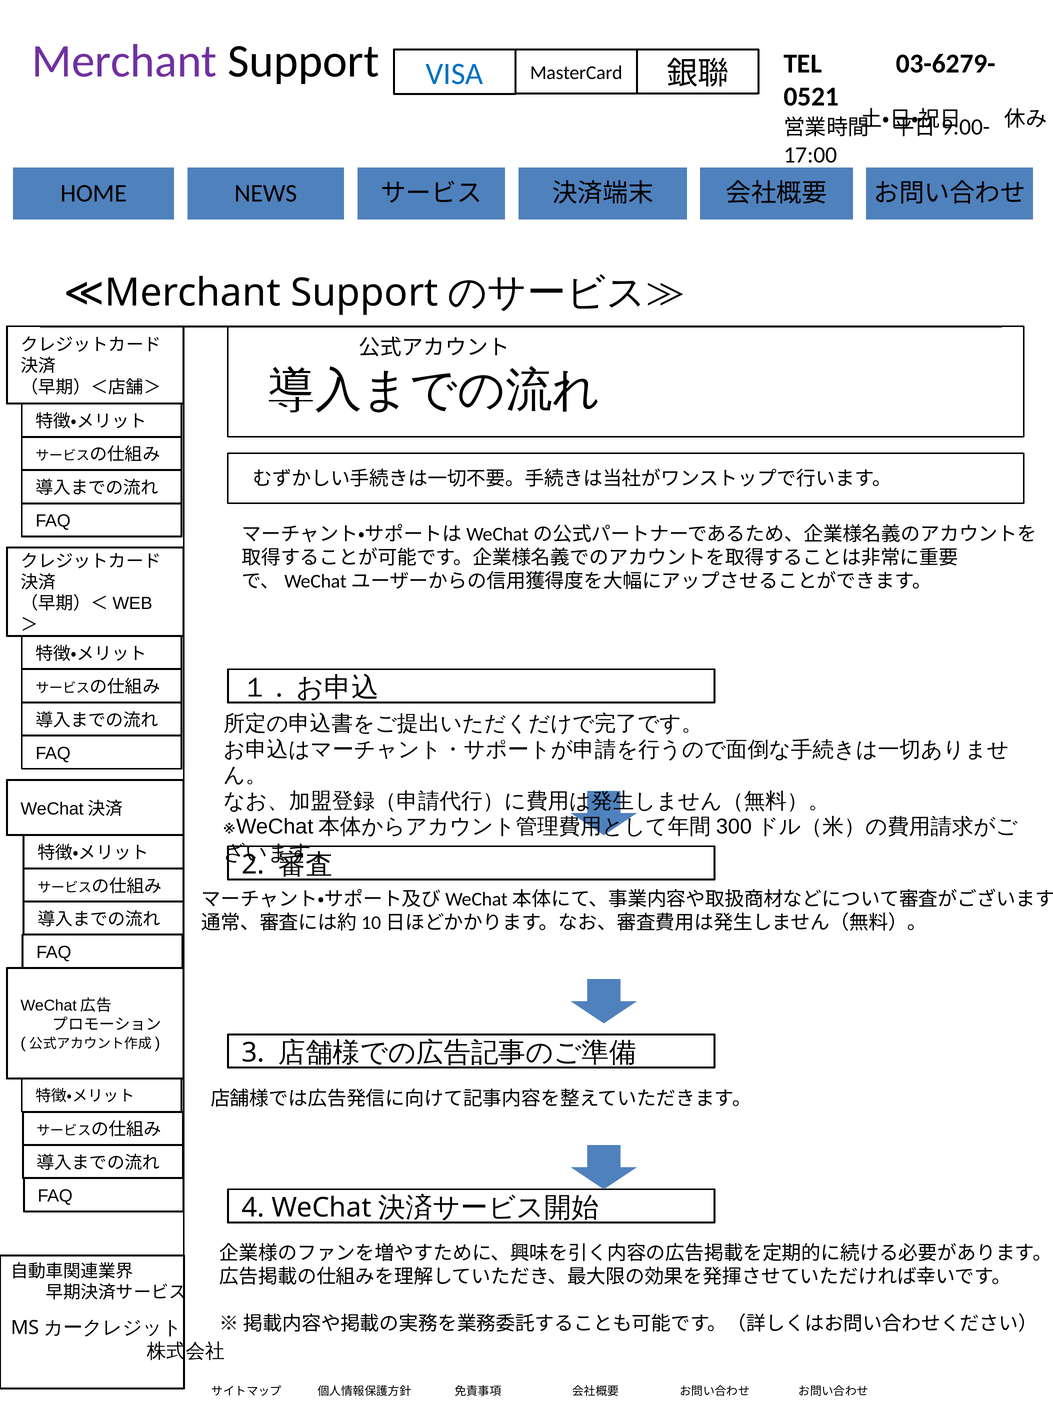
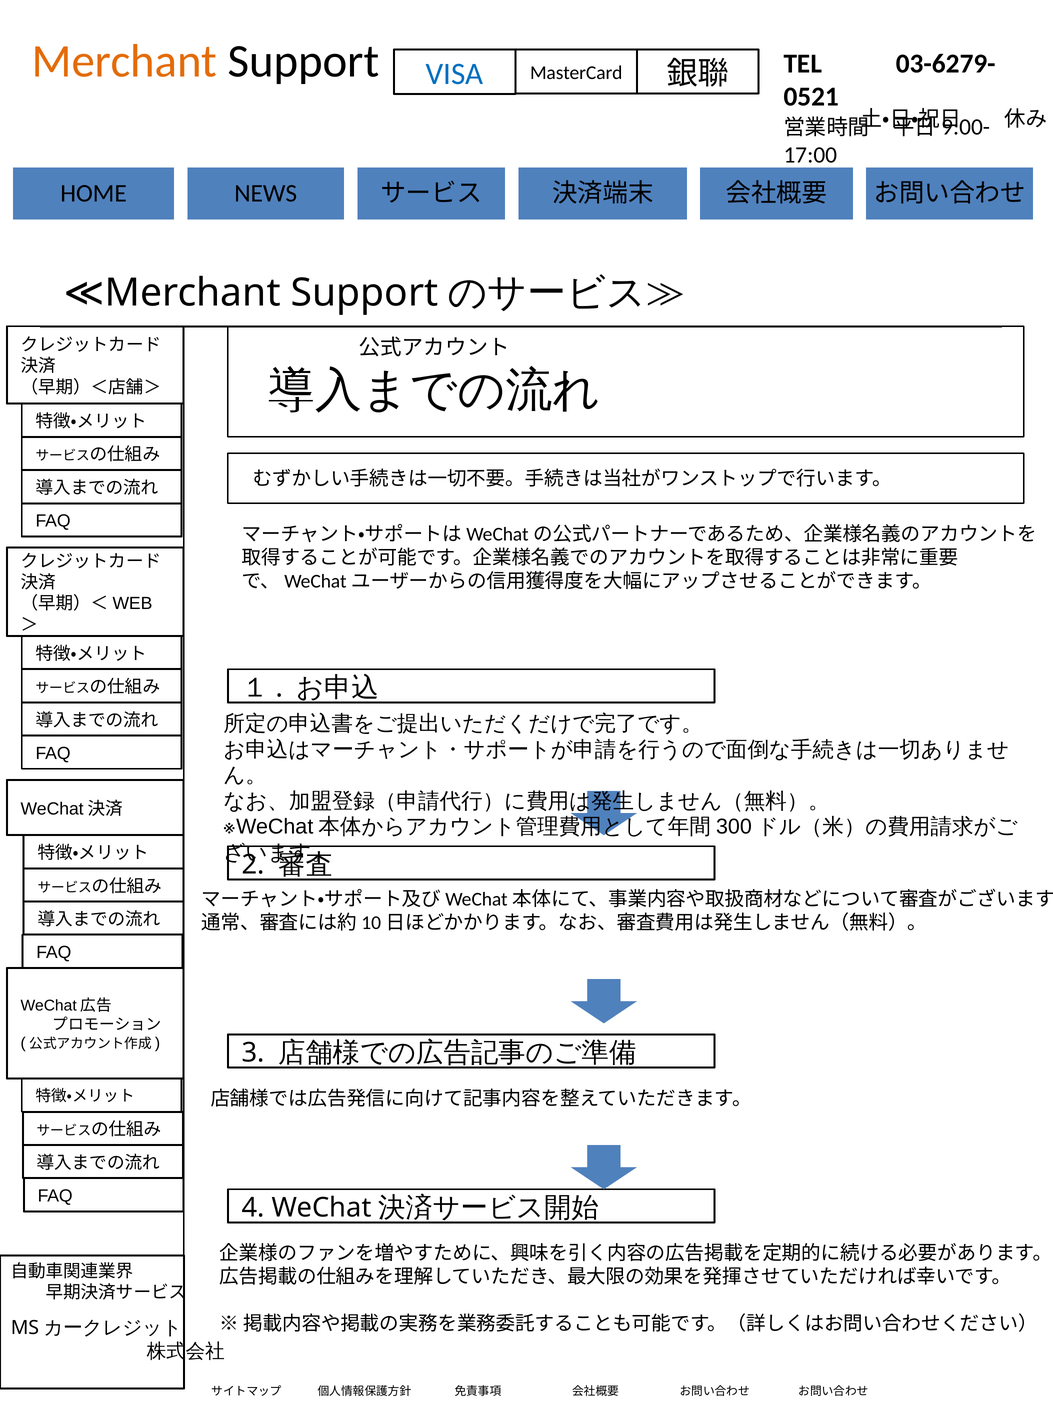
Merchant at (124, 61) colour: purple -> orange
